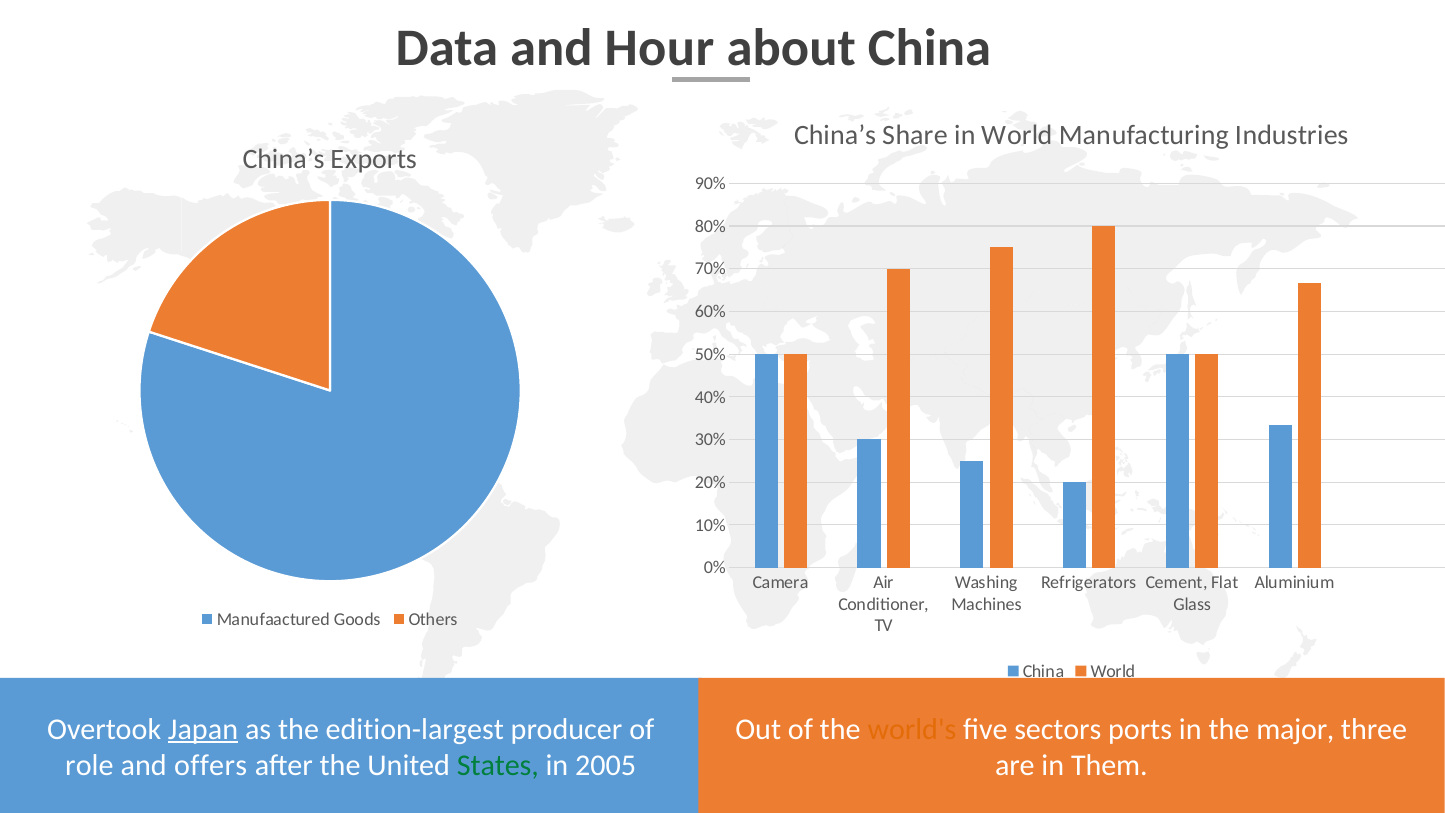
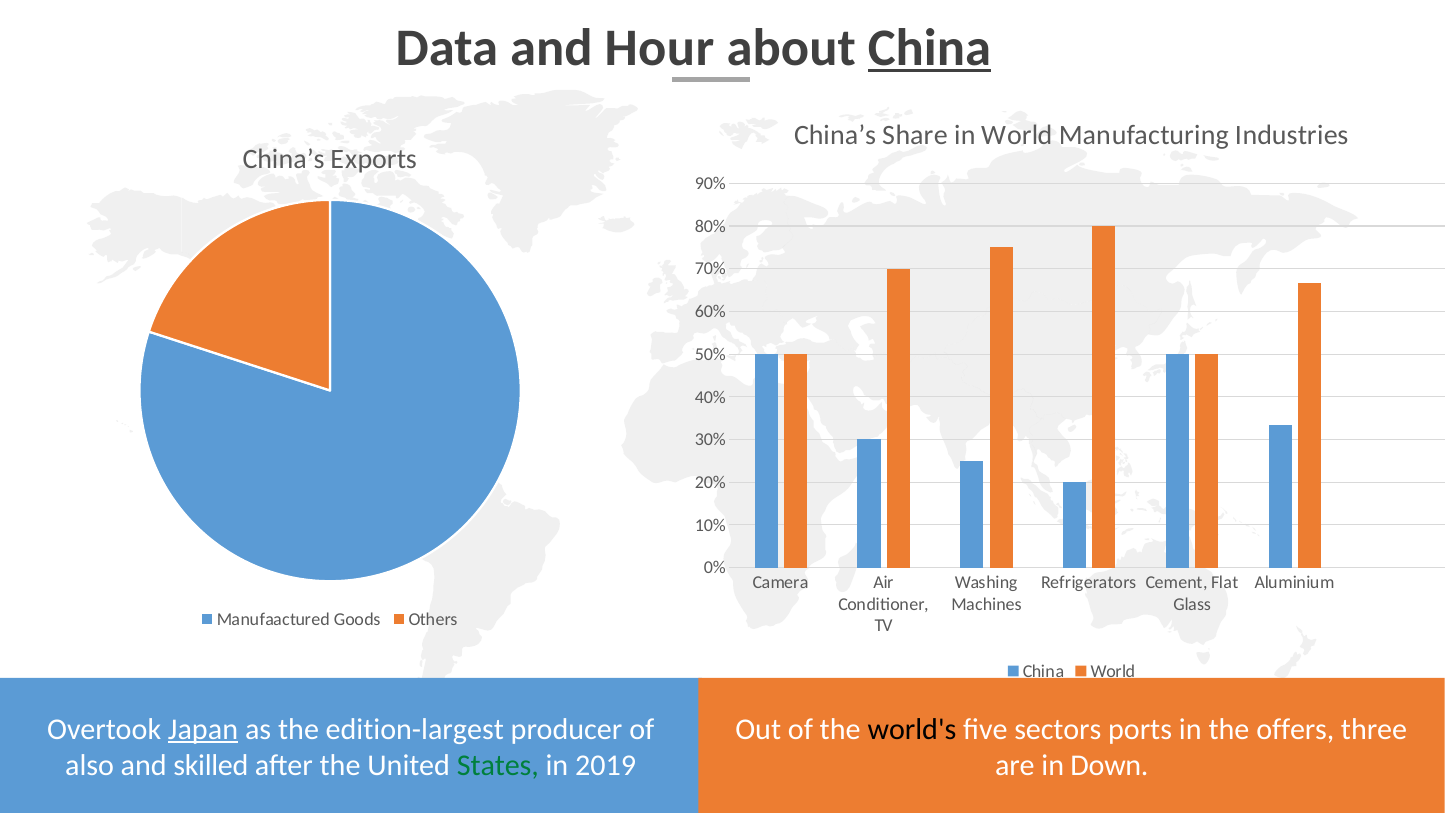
China at (929, 48) underline: none -> present
world's colour: orange -> black
major: major -> offers
role: role -> also
offers: offers -> skilled
2005: 2005 -> 2019
Them: Them -> Down
